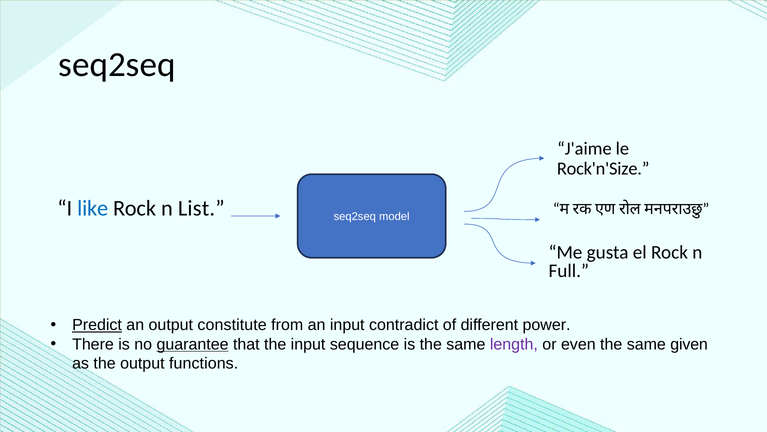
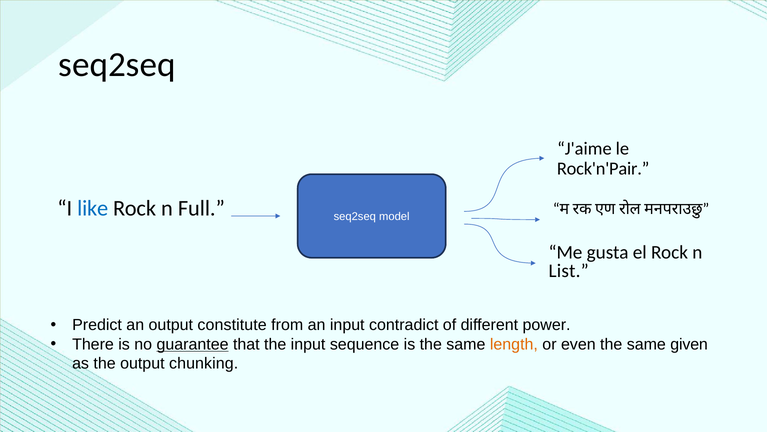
Rock'n'Size: Rock'n'Size -> Rock'n'Pair
List: List -> Full
Full: Full -> List
Predict underline: present -> none
length colour: purple -> orange
functions: functions -> chunking
